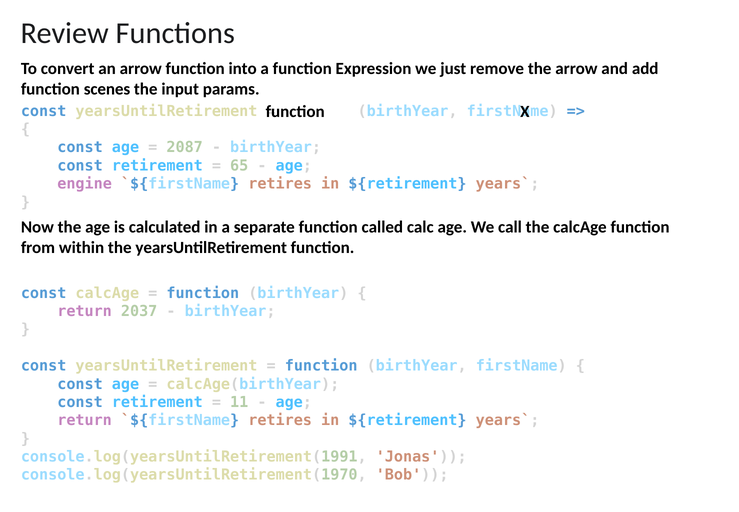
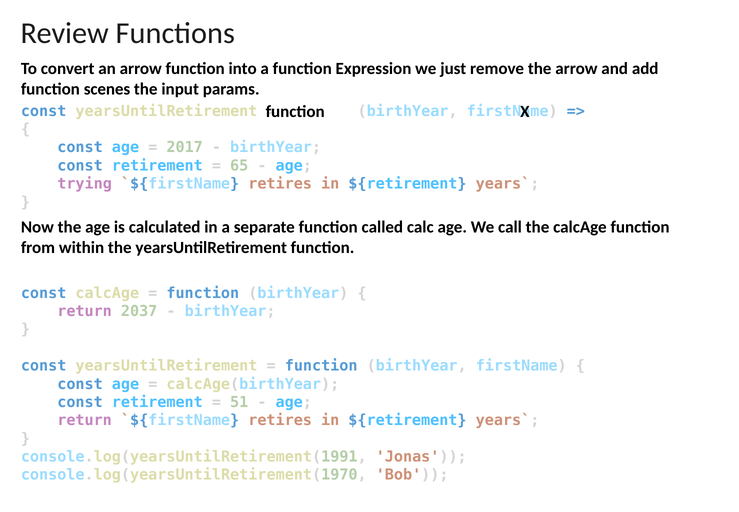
2087: 2087 -> 2017
engine: engine -> trying
11: 11 -> 51
